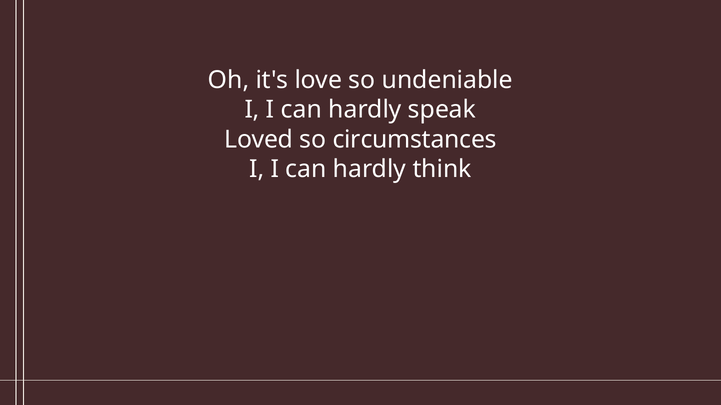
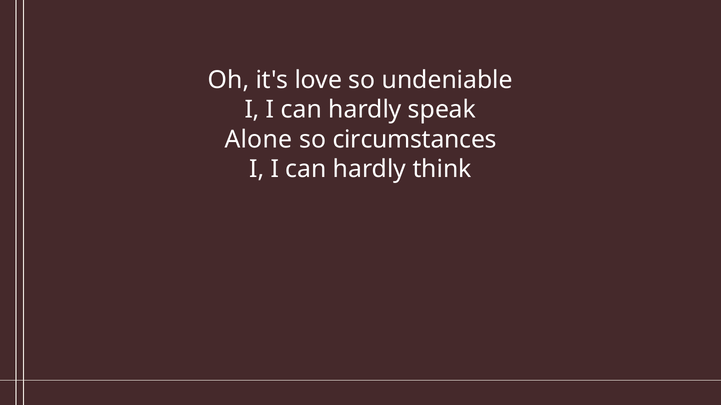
Loved: Loved -> Alone
